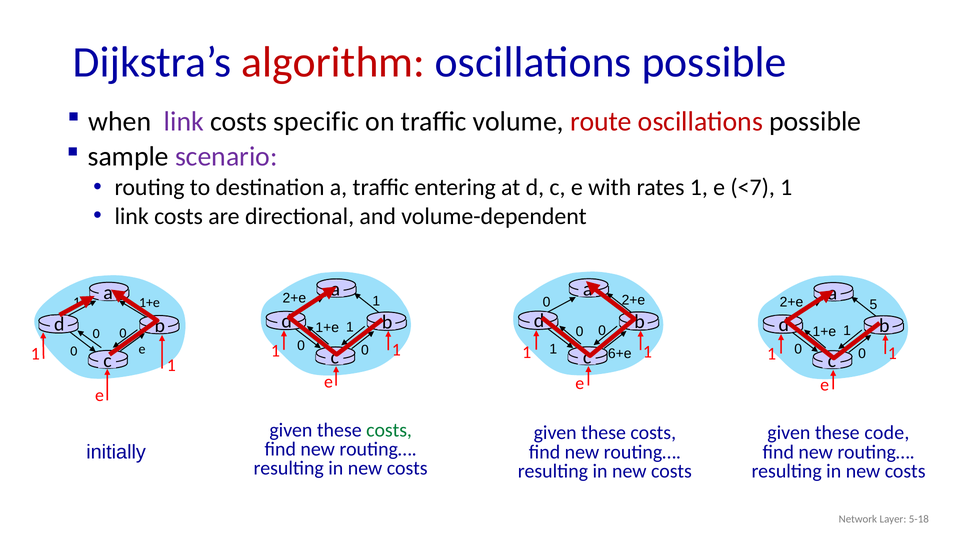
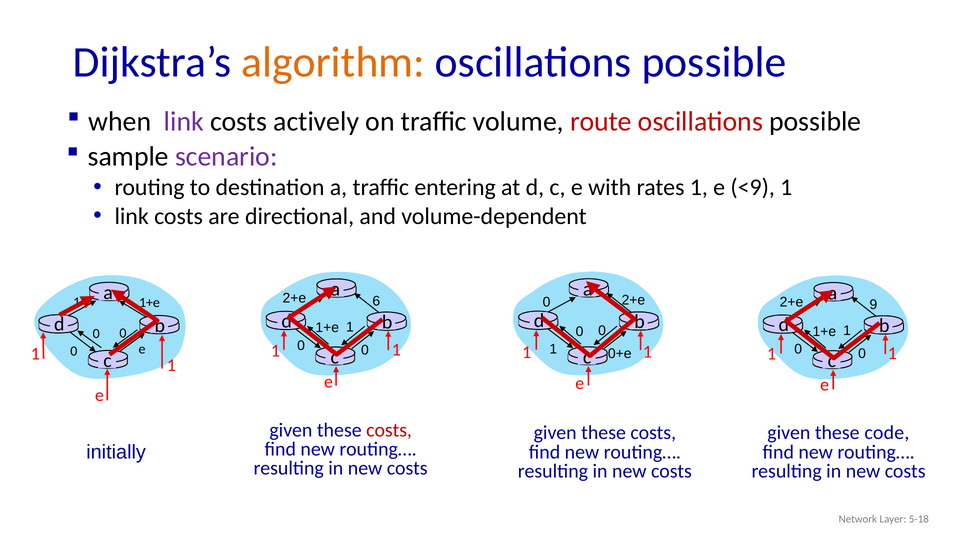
algorithm colour: red -> orange
specific: specific -> actively
<7: <7 -> <9
2+e 1: 1 -> 6
5: 5 -> 9
6+e: 6+e -> 0+e
costs at (389, 430) colour: green -> red
